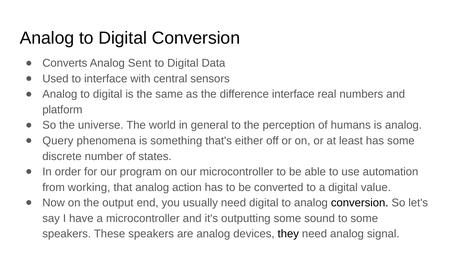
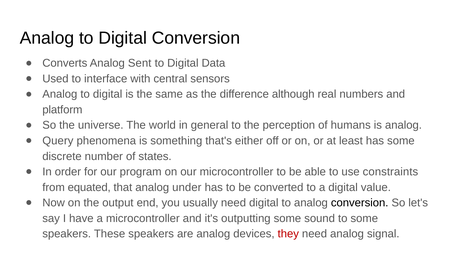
difference interface: interface -> although
automation: automation -> constraints
working: working -> equated
action: action -> under
they colour: black -> red
